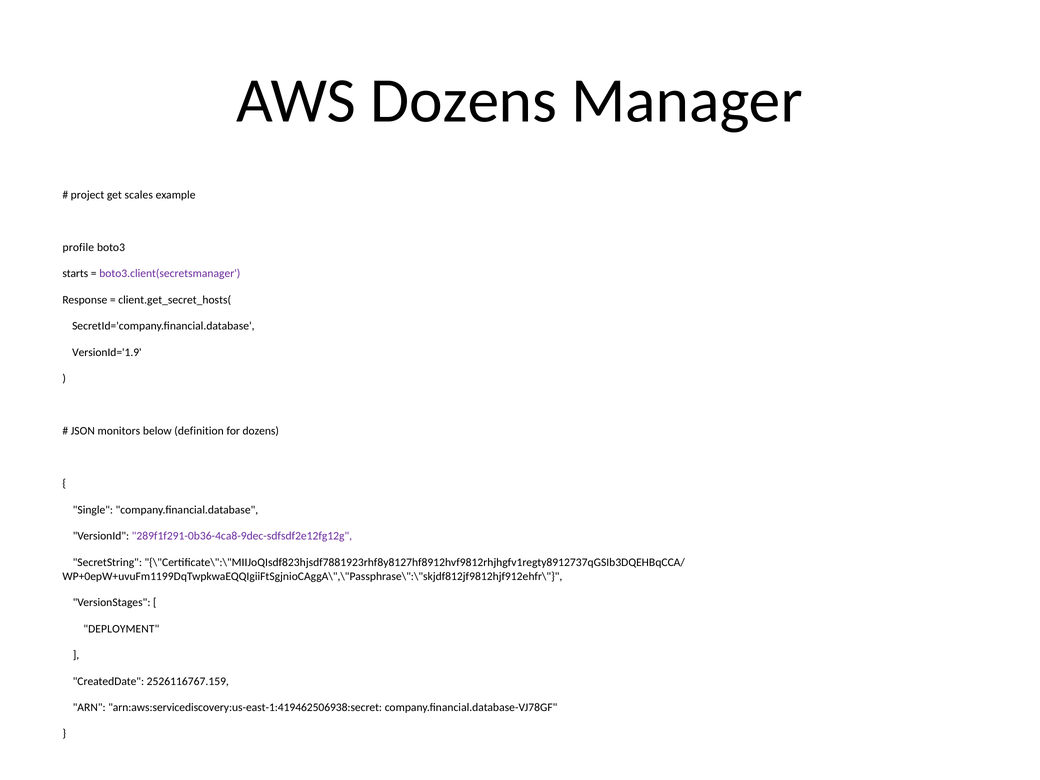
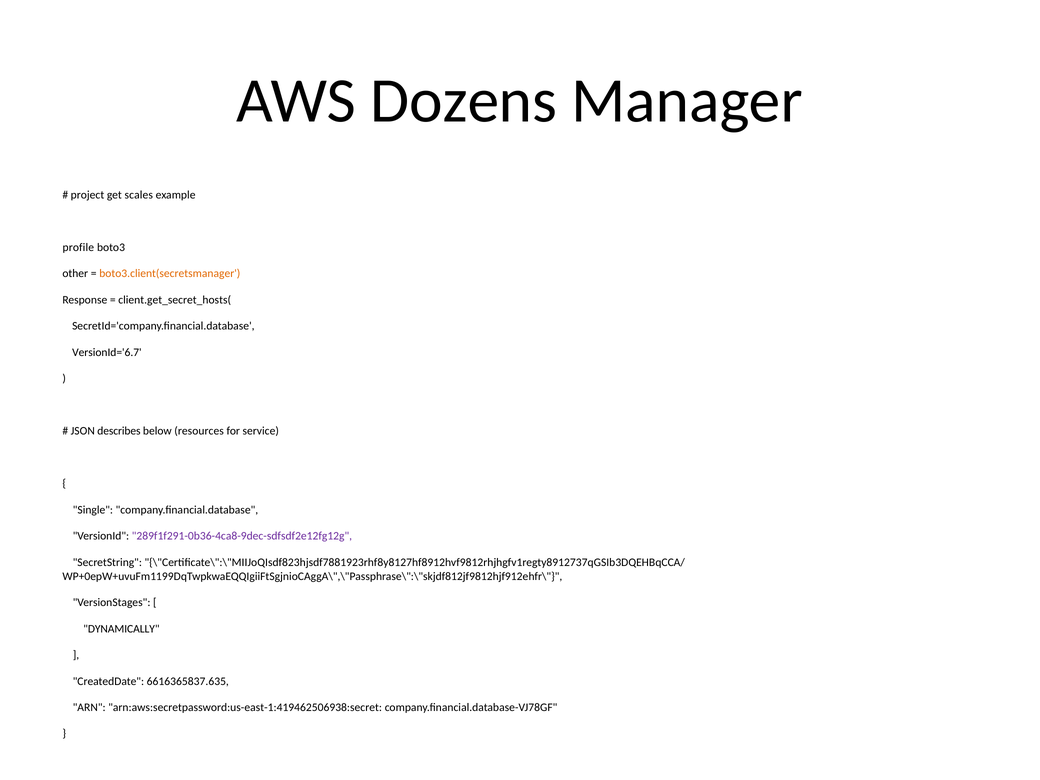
starts: starts -> other
boto3.client(secretsmanager colour: purple -> orange
VersionId='1.9: VersionId='1.9 -> VersionId='6.7
monitors: monitors -> describes
definition: definition -> resources
for dozens: dozens -> service
DEPLOYMENT: DEPLOYMENT -> DYNAMICALLY
2526116767.159: 2526116767.159 -> 6616365837.635
arn:aws:servicediscovery:us-east-1:419462506938:secret: arn:aws:servicediscovery:us-east-1:419462506938:secret -> arn:aws:secretpassword:us-east-1:419462506938:secret
